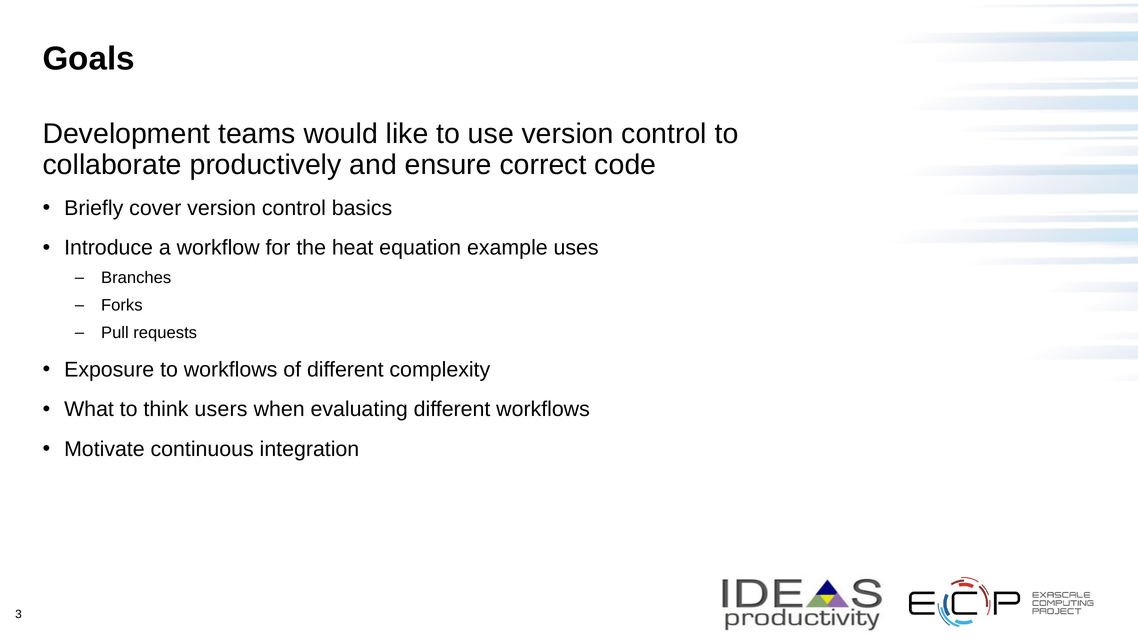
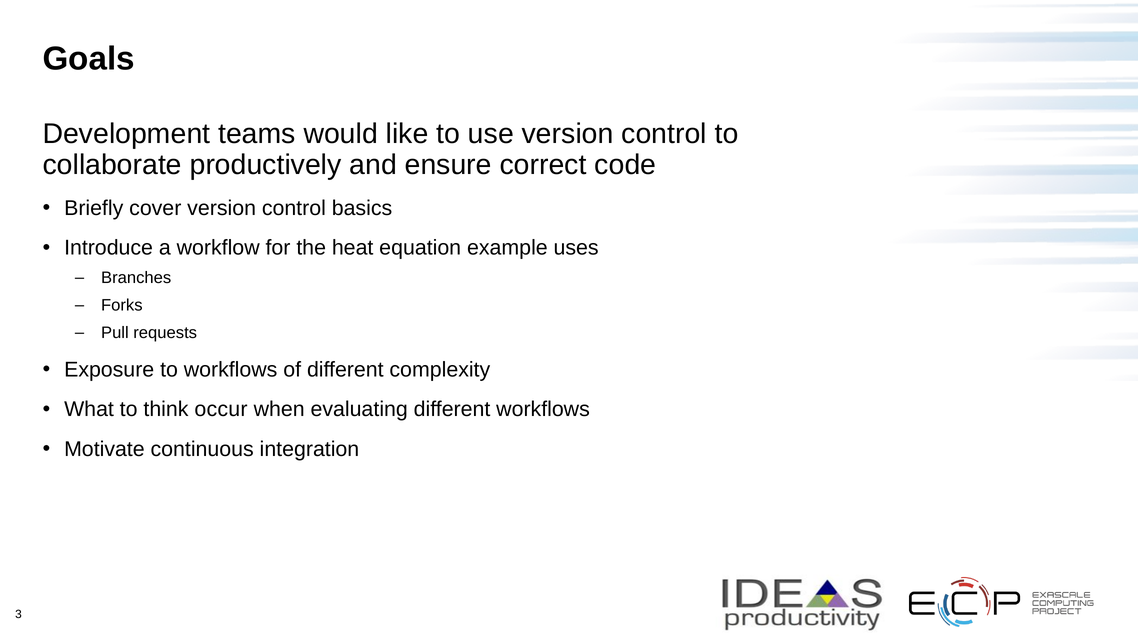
users: users -> occur
